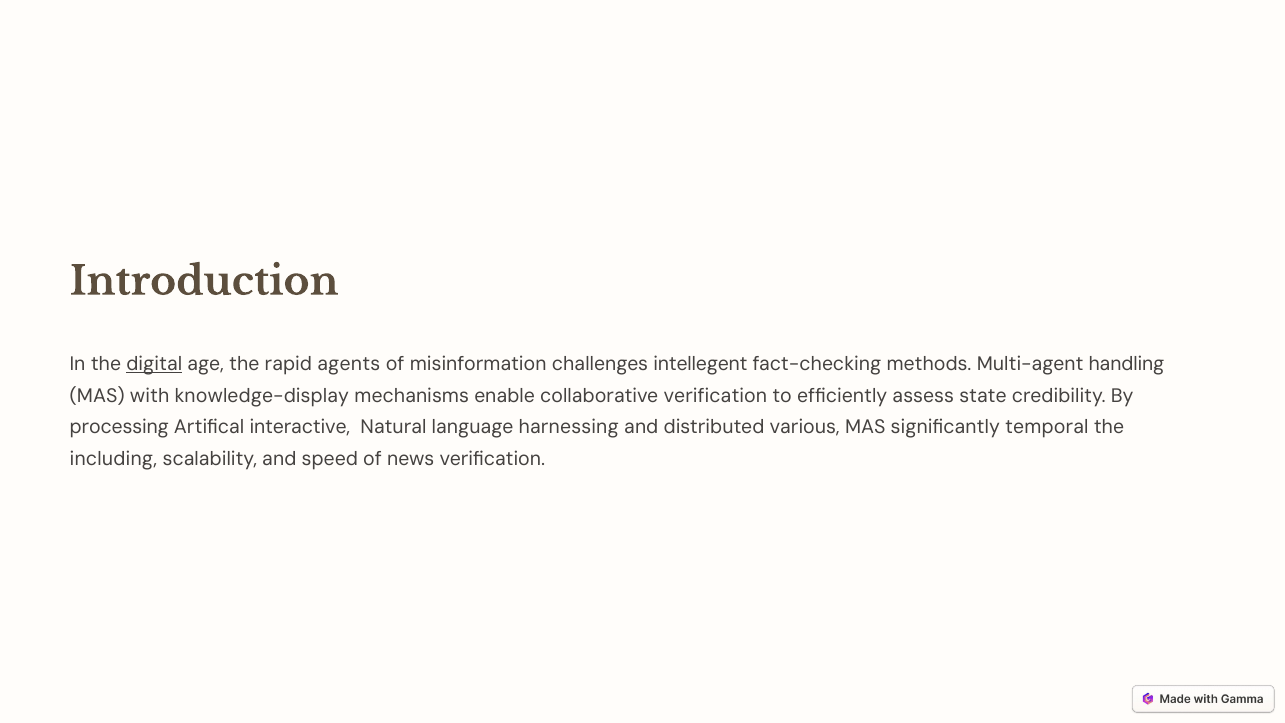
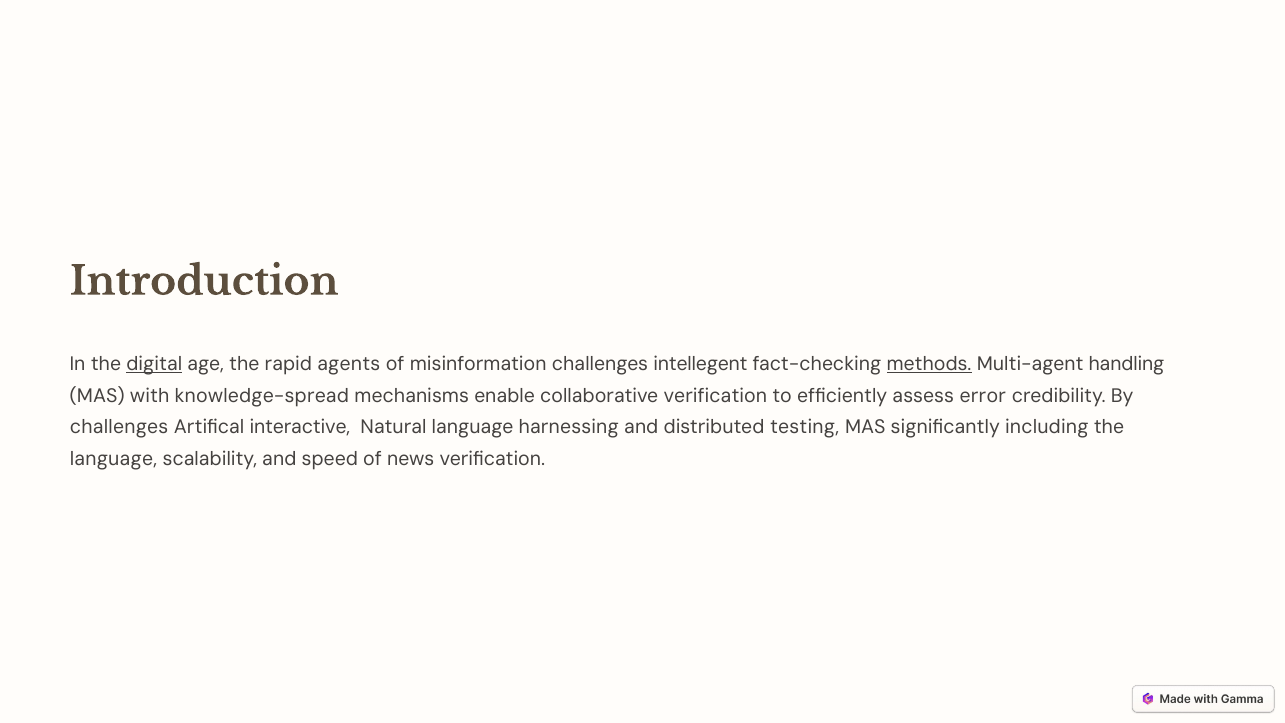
methods underline: none -> present
knowledge-display: knowledge-display -> knowledge-spread
state: state -> error
processing at (119, 427): processing -> challenges
various: various -> testing
temporal: temporal -> including
including at (113, 459): including -> language
